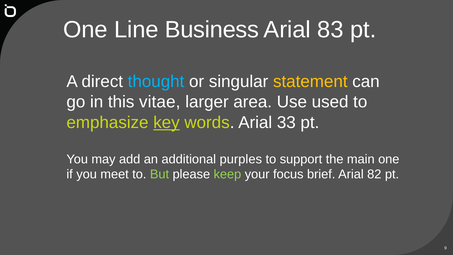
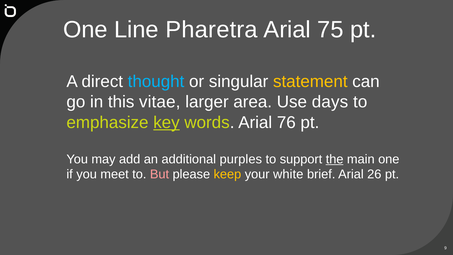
Business: Business -> Pharetra
83: 83 -> 75
used: used -> days
33: 33 -> 76
the underline: none -> present
But colour: light green -> pink
keep colour: light green -> yellow
focus: focus -> white
82: 82 -> 26
